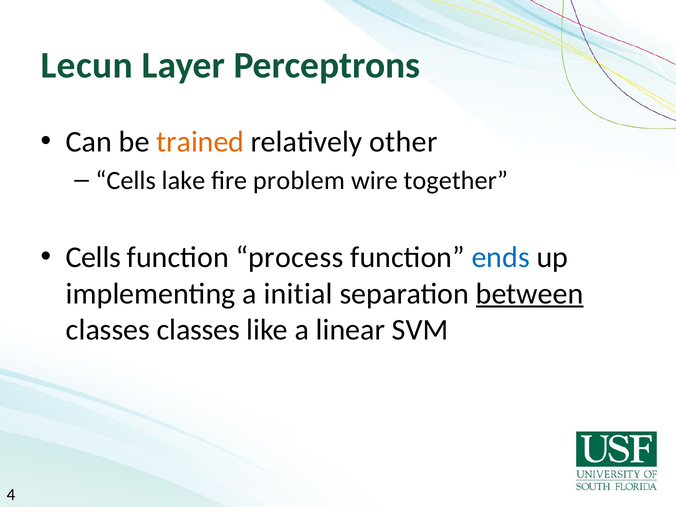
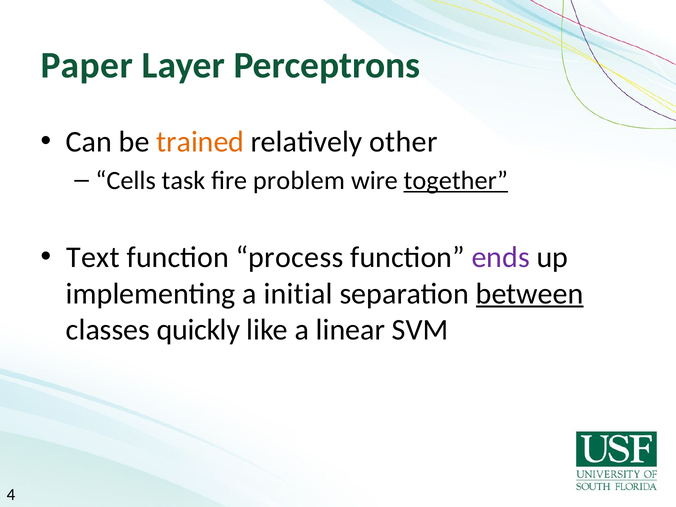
Lecun: Lecun -> Paper
lake: lake -> task
together underline: none -> present
Cells at (93, 258): Cells -> Text
ends colour: blue -> purple
classes classes: classes -> quickly
